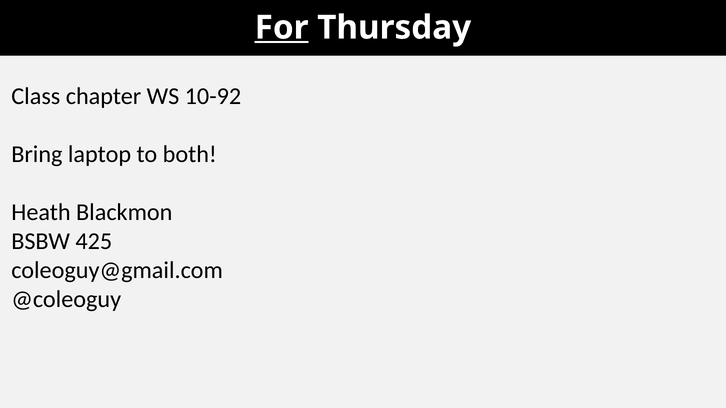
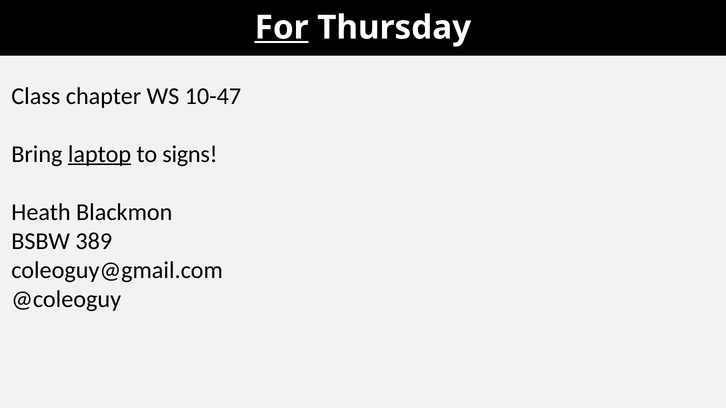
10-92: 10-92 -> 10-47
laptop underline: none -> present
both: both -> signs
425: 425 -> 389
